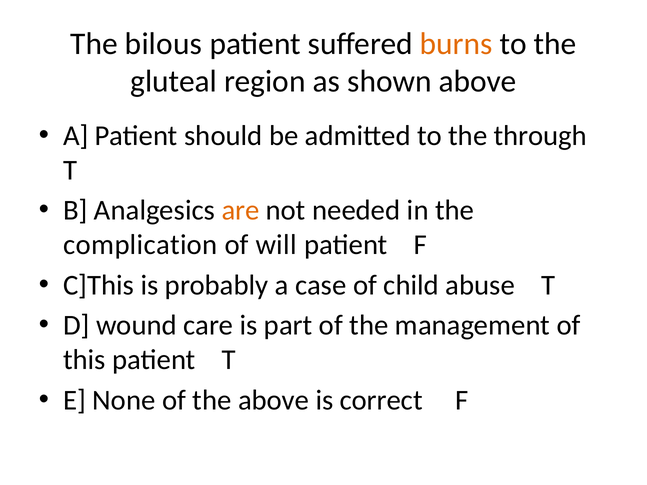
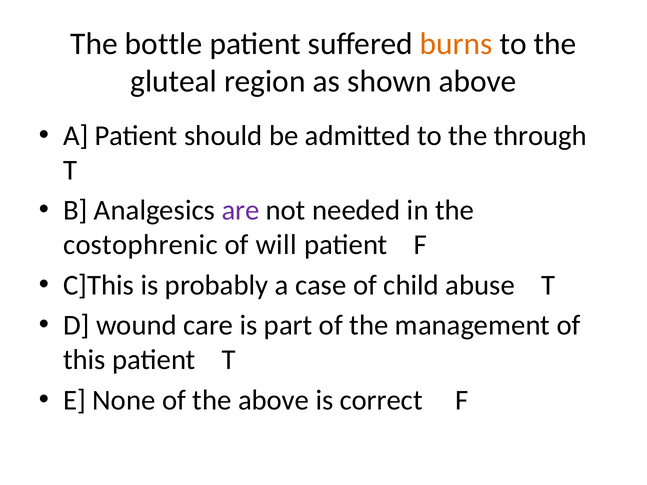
bilous: bilous -> bottle
are colour: orange -> purple
complication: complication -> costophrenic
